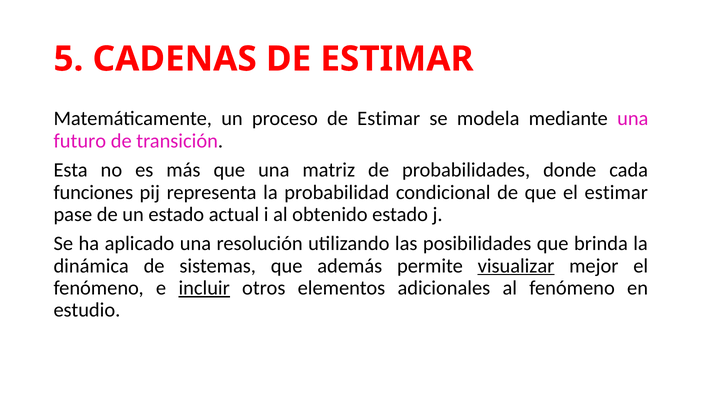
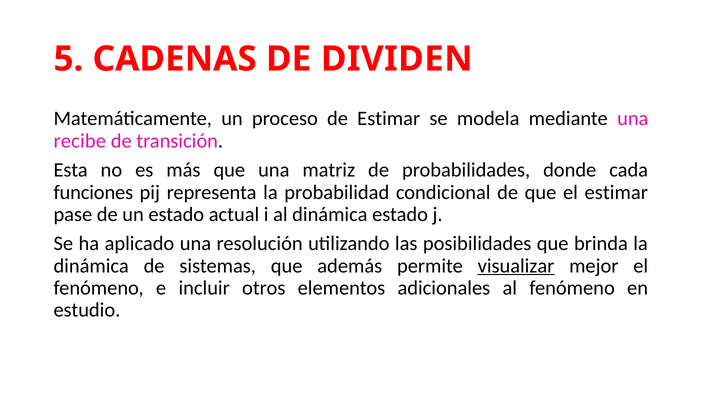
CADENAS DE ESTIMAR: ESTIMAR -> DIVIDEN
futuro: futuro -> recibe
al obtenido: obtenido -> dinámica
incluir underline: present -> none
